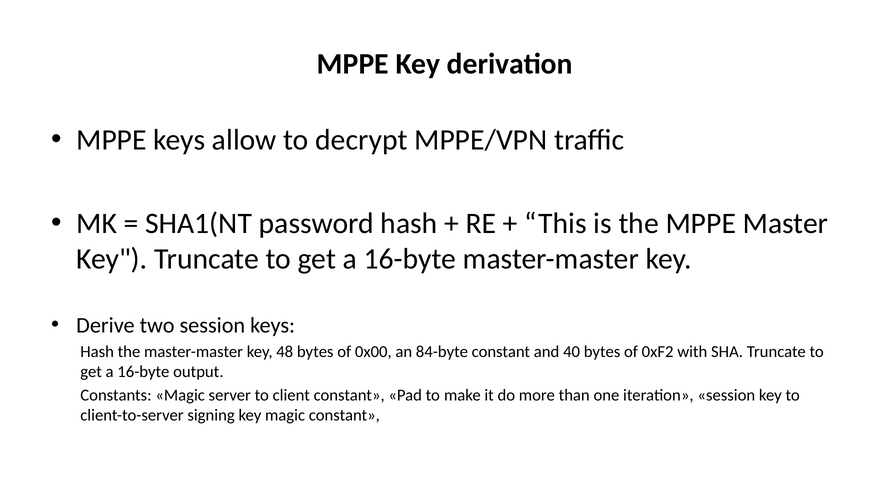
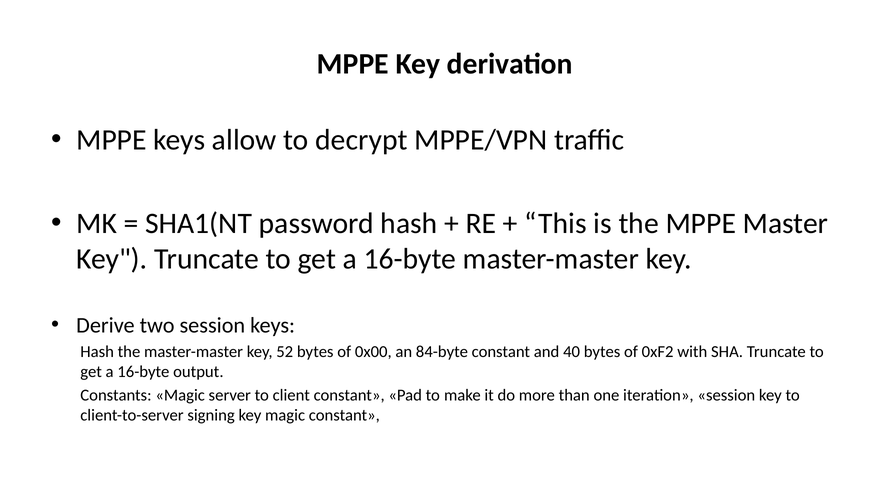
48: 48 -> 52
